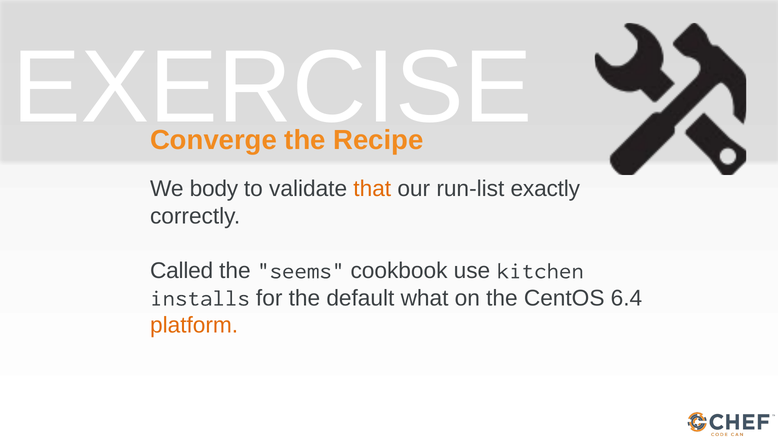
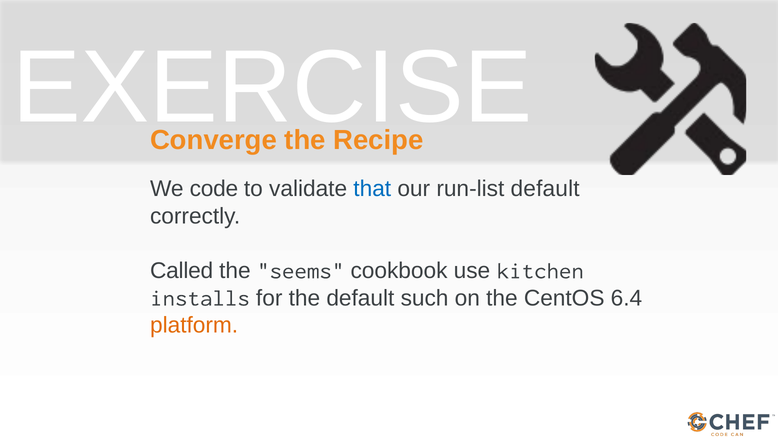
body: body -> code
that colour: orange -> blue
run-list exactly: exactly -> default
what: what -> such
